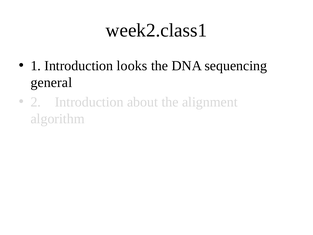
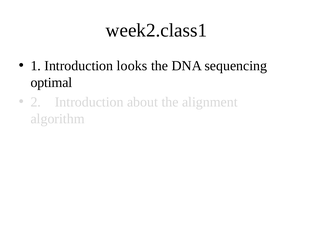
general: general -> optimal
